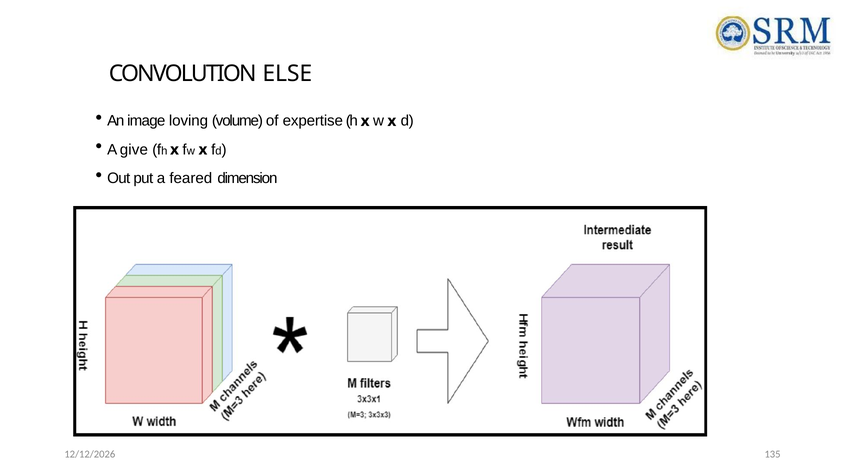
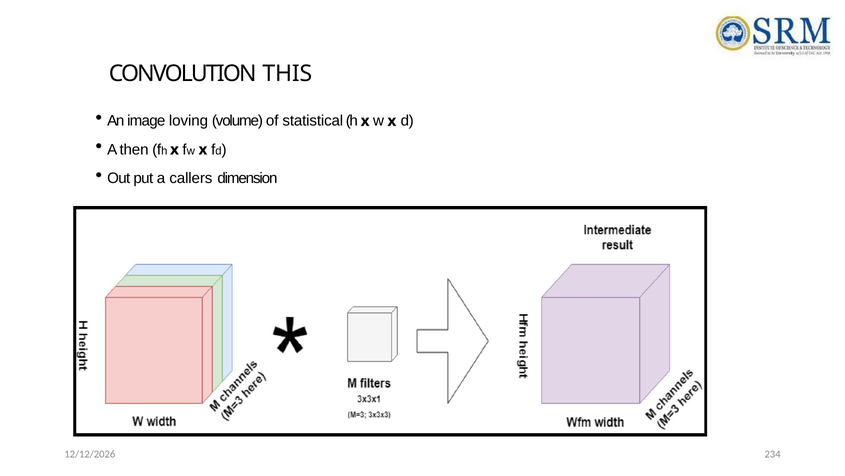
ELSE: ELSE -> THIS
expertise: expertise -> statistical
give: give -> then
feared: feared -> callers
135: 135 -> 234
